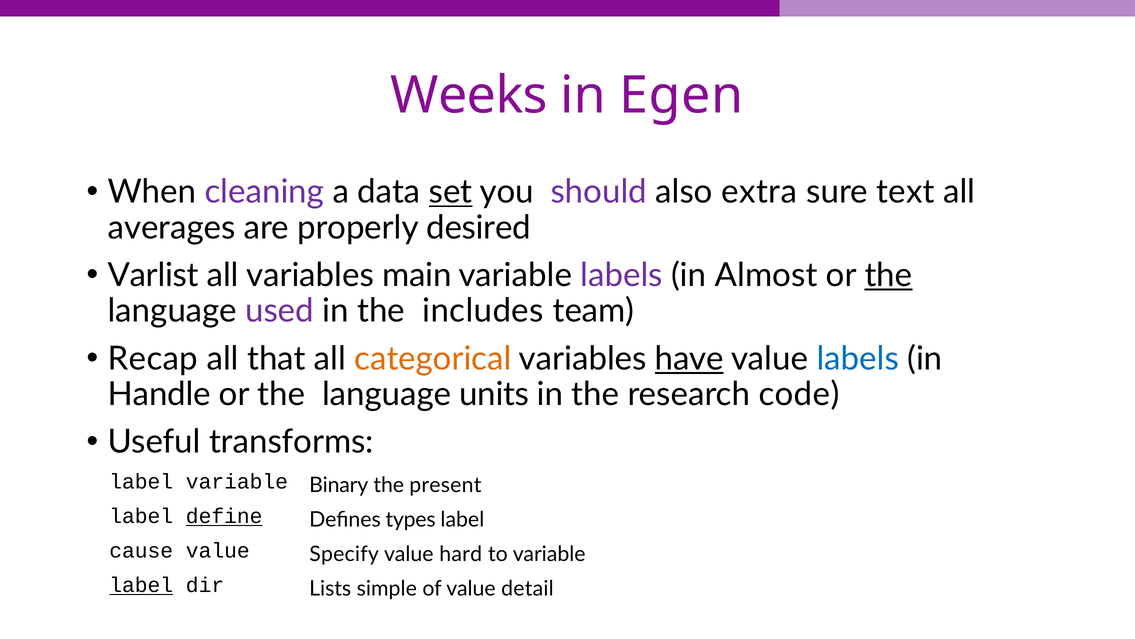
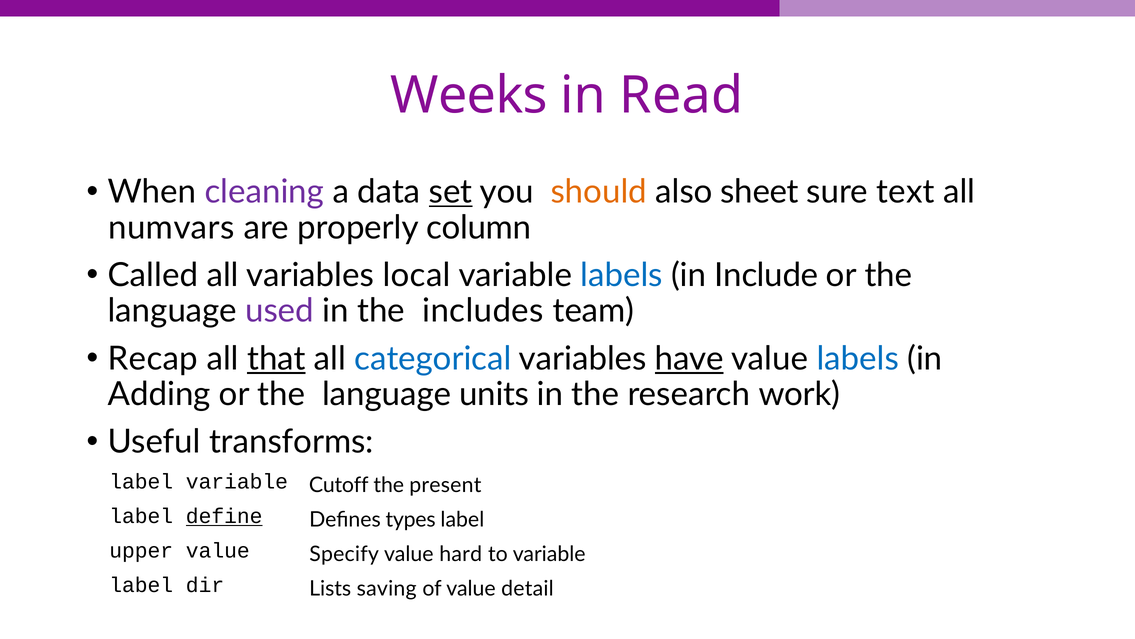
Egen: Egen -> Read
should colour: purple -> orange
extra: extra -> sheet
averages: averages -> numvars
desired: desired -> column
Varlist: Varlist -> Called
main: main -> local
labels at (622, 275) colour: purple -> blue
Almost: Almost -> Include
the at (888, 275) underline: present -> none
that underline: none -> present
categorical colour: orange -> blue
Handle: Handle -> Adding
code: code -> work
Binary: Binary -> Cutoff
cause: cause -> upper
label at (141, 585) underline: present -> none
simple: simple -> saving
